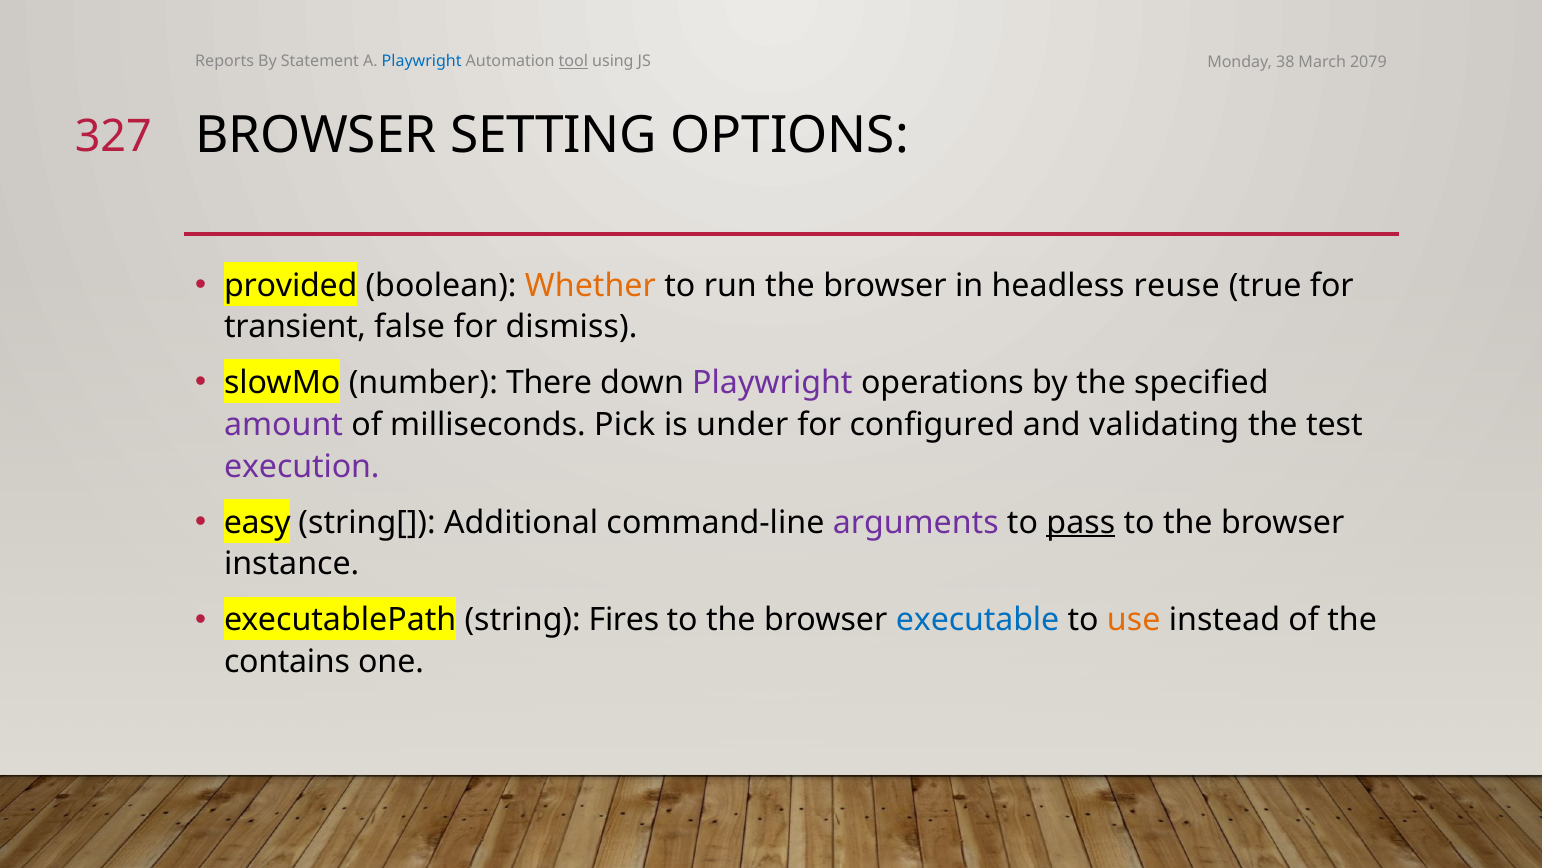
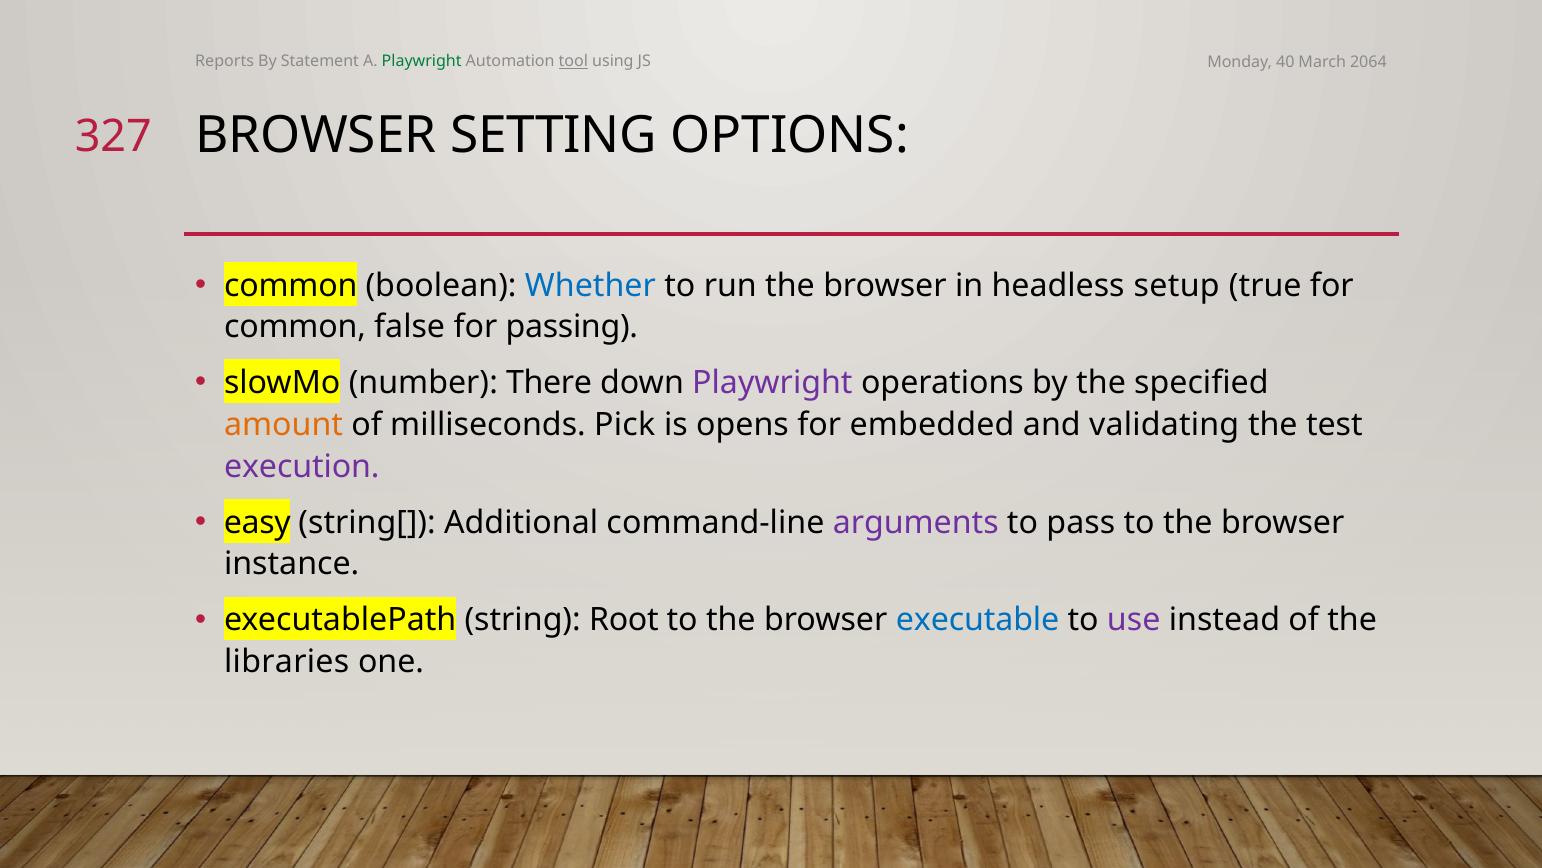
Playwright at (422, 61) colour: blue -> green
38: 38 -> 40
2079: 2079 -> 2064
provided at (291, 285): provided -> common
Whether colour: orange -> blue
reuse: reuse -> setup
transient at (295, 327): transient -> common
dismiss: dismiss -> passing
amount colour: purple -> orange
under: under -> opens
configured: configured -> embedded
pass underline: present -> none
Fires: Fires -> Root
use colour: orange -> purple
contains: contains -> libraries
